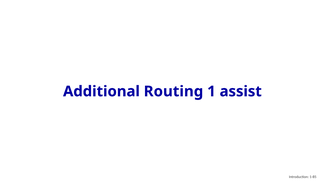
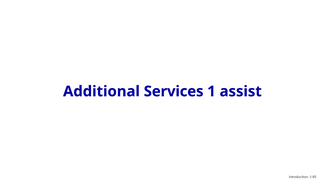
Routing: Routing -> Services
